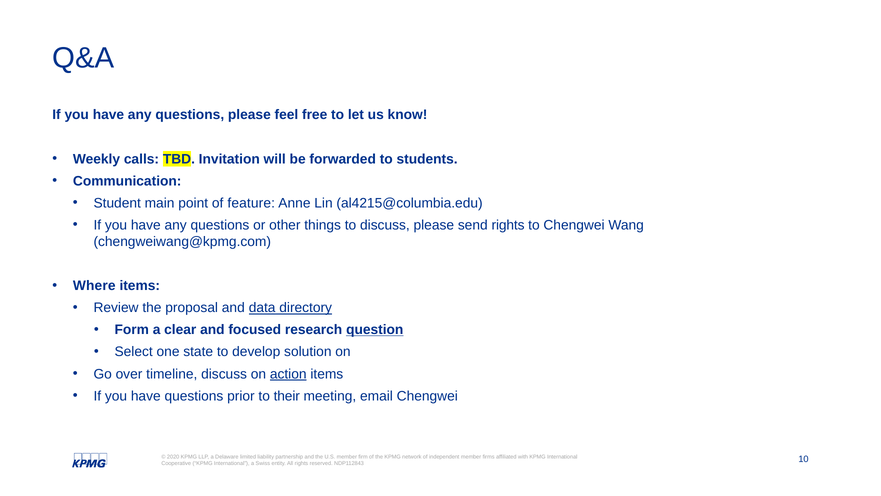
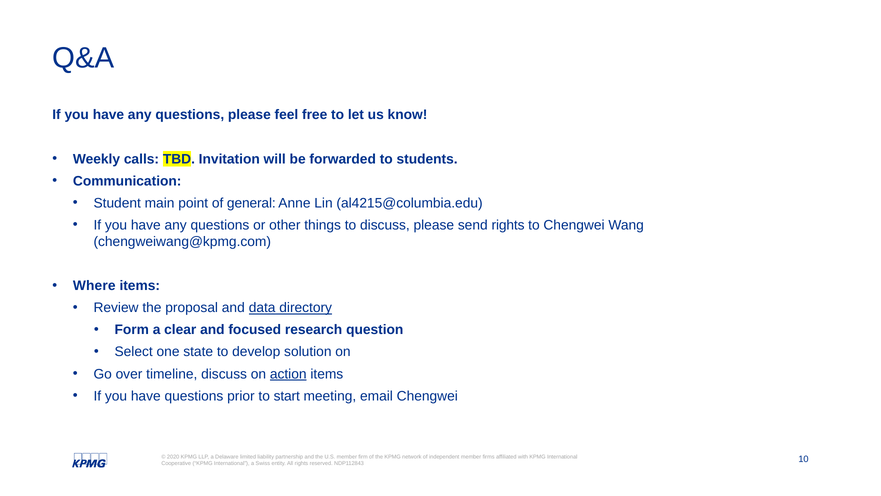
feature: feature -> general
question underline: present -> none
their: their -> start
